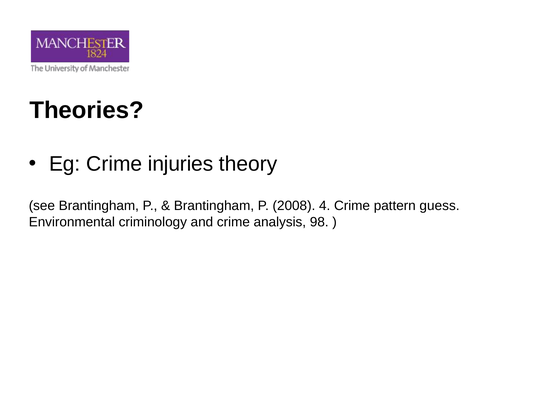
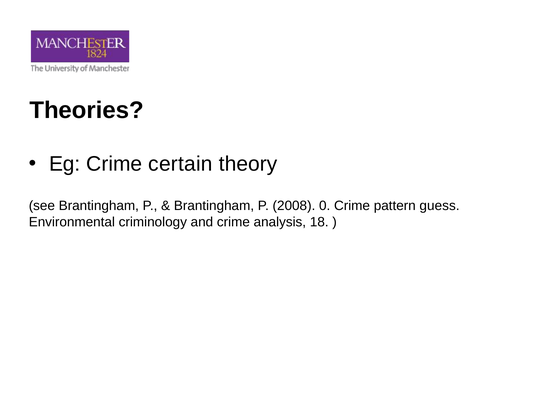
injuries: injuries -> certain
4: 4 -> 0
98: 98 -> 18
